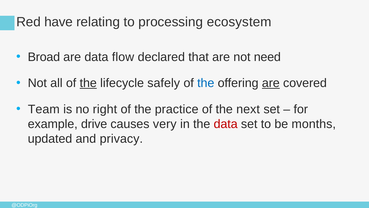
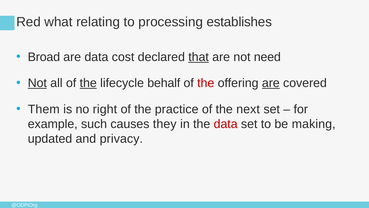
have: have -> what
ecosystem: ecosystem -> establishes
flow: flow -> cost
that underline: none -> present
Not at (37, 83) underline: none -> present
safely: safely -> behalf
the at (206, 83) colour: blue -> red
Team: Team -> Them
drive: drive -> such
very: very -> they
months: months -> making
